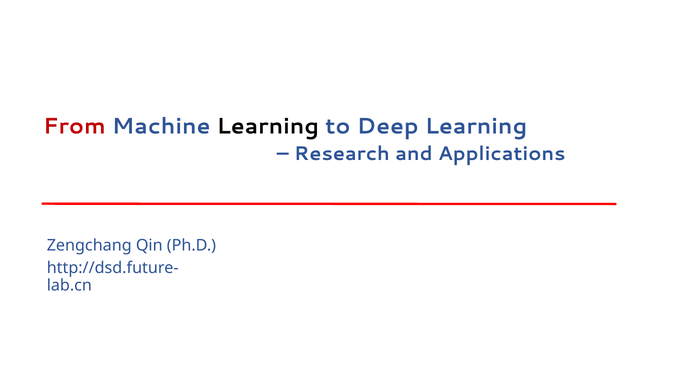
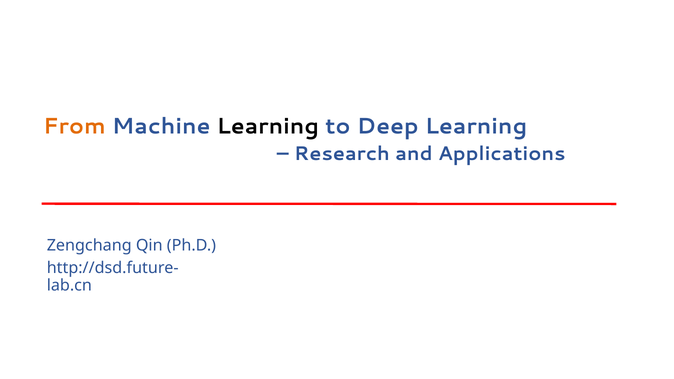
From colour: red -> orange
